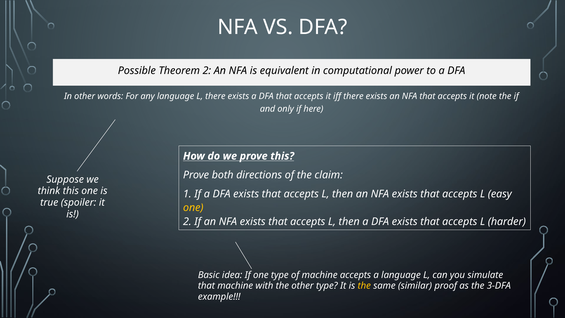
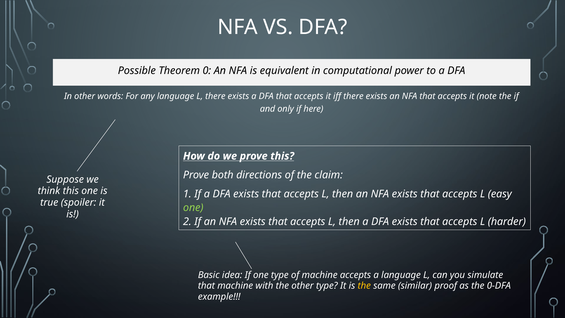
Theorem 2: 2 -> 0
one at (193, 208) colour: yellow -> light green
3-DFA: 3-DFA -> 0-DFA
